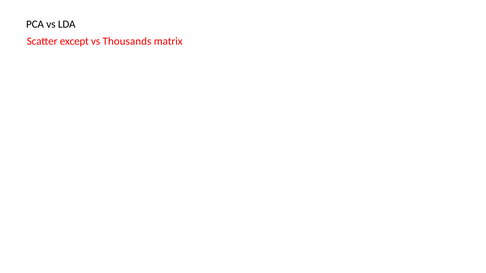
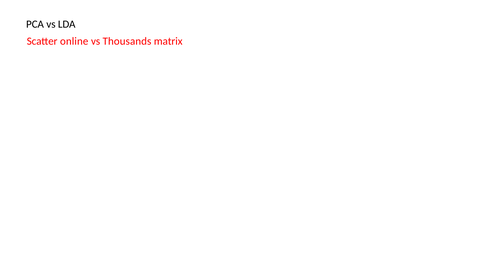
except: except -> online
